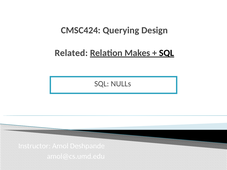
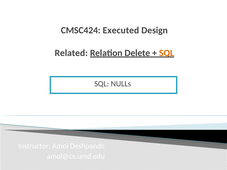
Querying: Querying -> Executed
Makes: Makes -> Delete
SQL at (167, 53) colour: black -> orange
